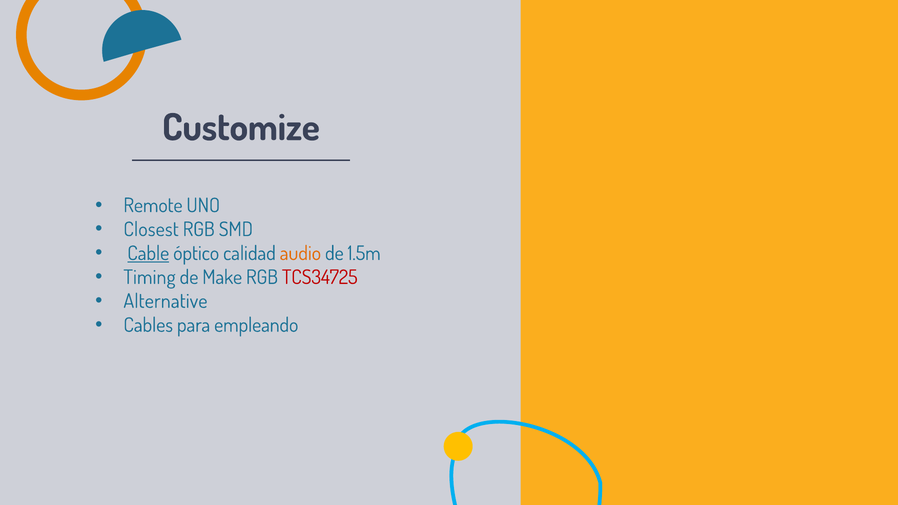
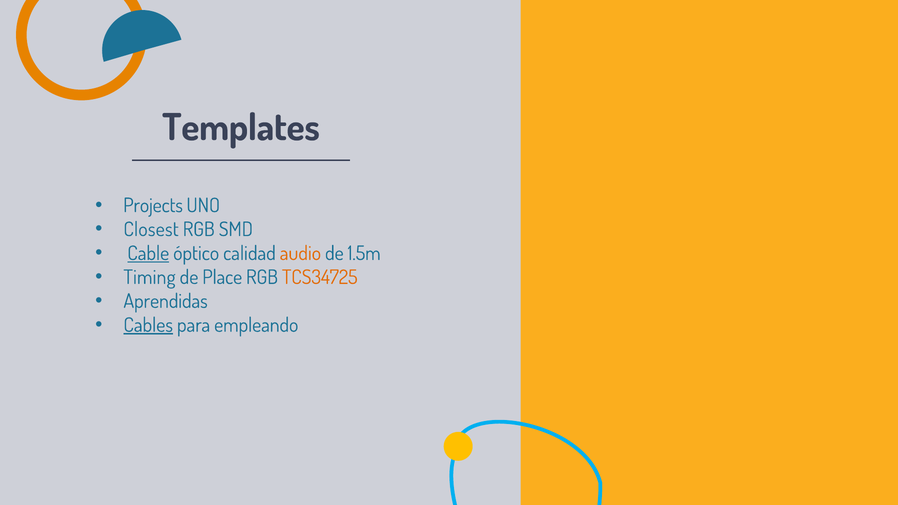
Customize: Customize -> Templates
Remote: Remote -> Projects
Make: Make -> Place
TCS34725 colour: red -> orange
Alternative: Alternative -> Aprendidas
Cables underline: none -> present
